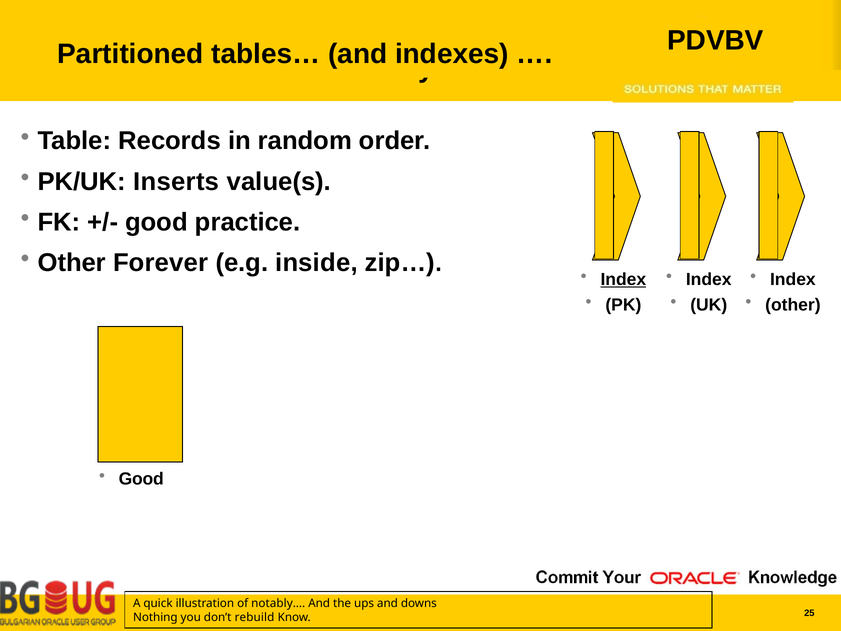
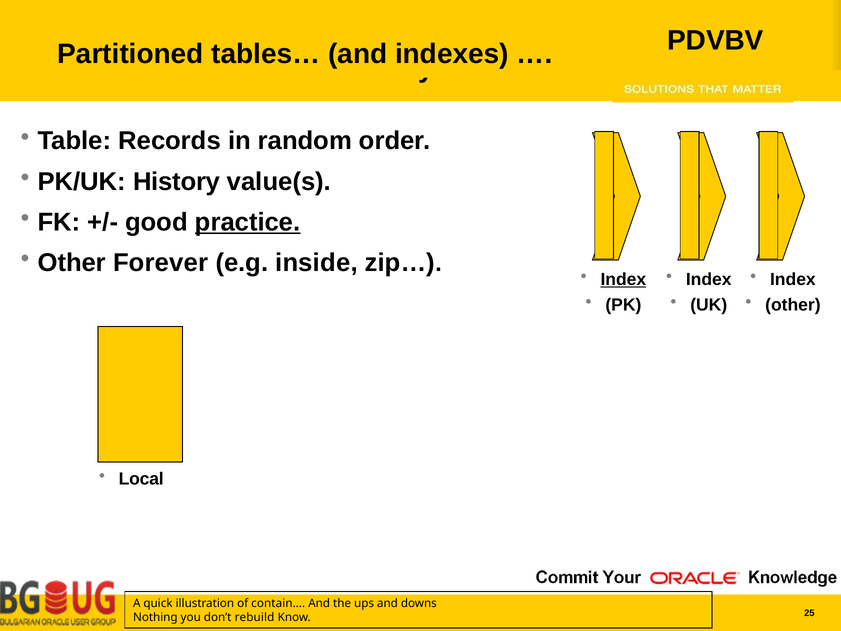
Inserts: Inserts -> History
practice underline: none -> present
Good at (141, 479): Good -> Local
notably…: notably… -> contain…
